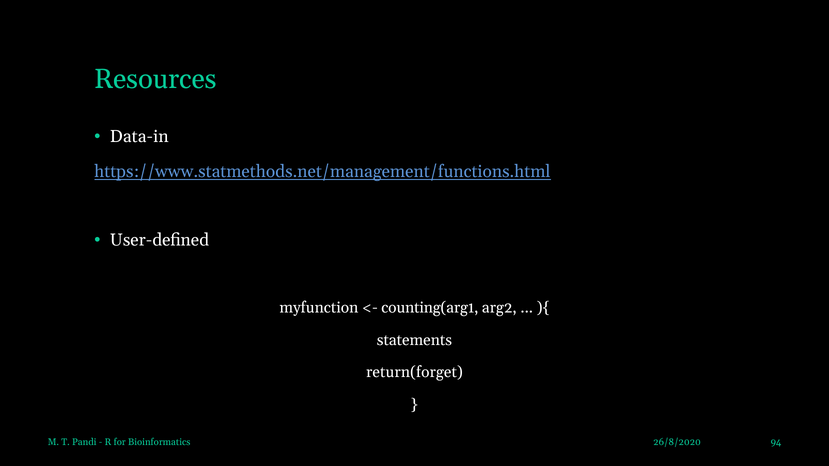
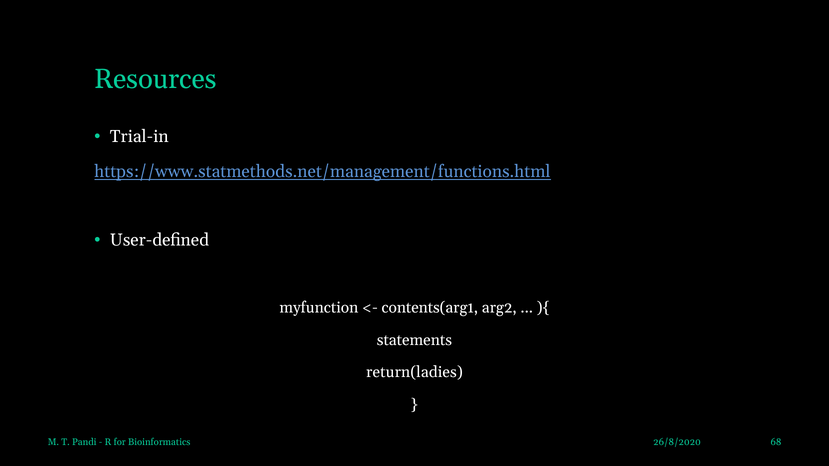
Data-in: Data-in -> Trial-in
counting(arg1: counting(arg1 -> contents(arg1
return(forget: return(forget -> return(ladies
94: 94 -> 68
